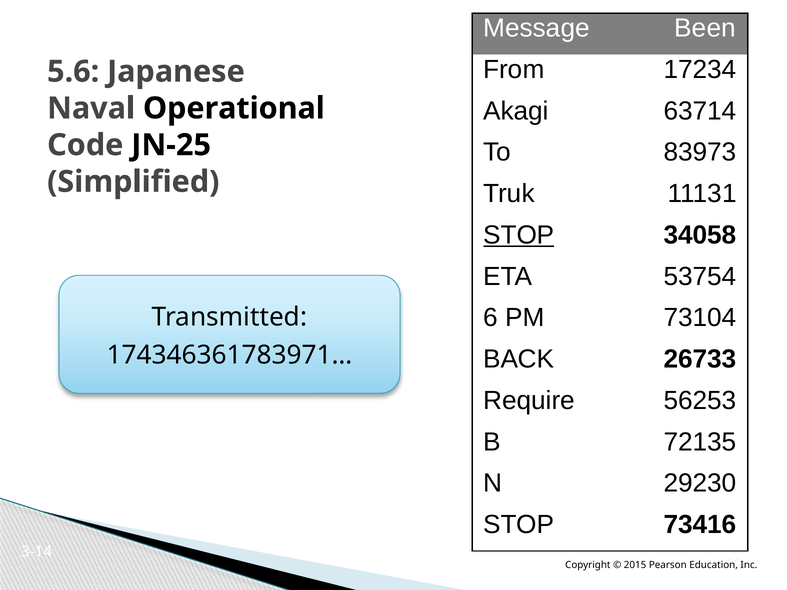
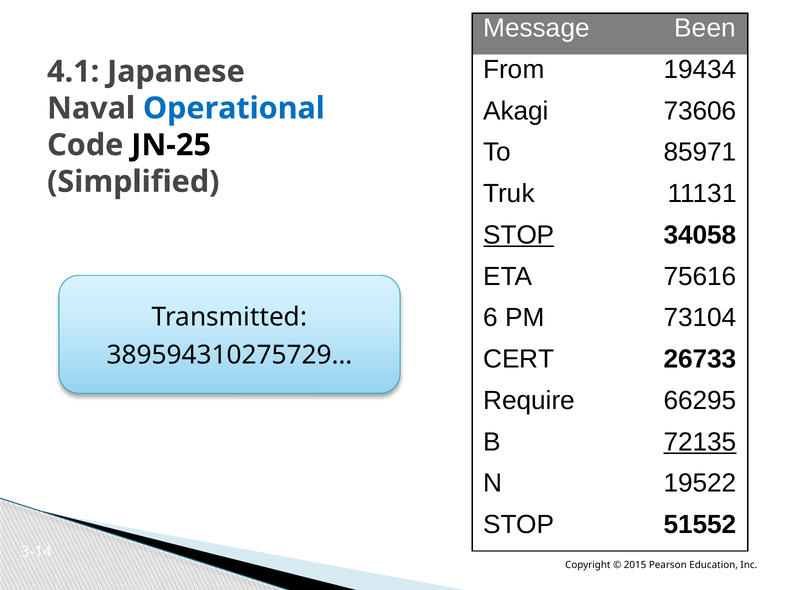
17234: 17234 -> 19434
5.6: 5.6 -> 4.1
63714: 63714 -> 73606
Operational colour: black -> blue
83973: 83973 -> 85971
53754: 53754 -> 75616
BACK: BACK -> CERT
174346361783971…: 174346361783971… -> 389594310275729…
56253: 56253 -> 66295
72135 underline: none -> present
29230: 29230 -> 19522
73416: 73416 -> 51552
